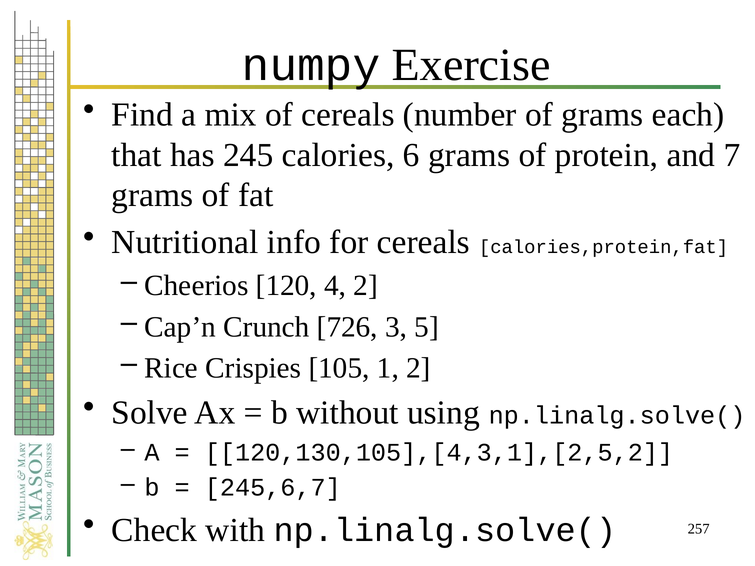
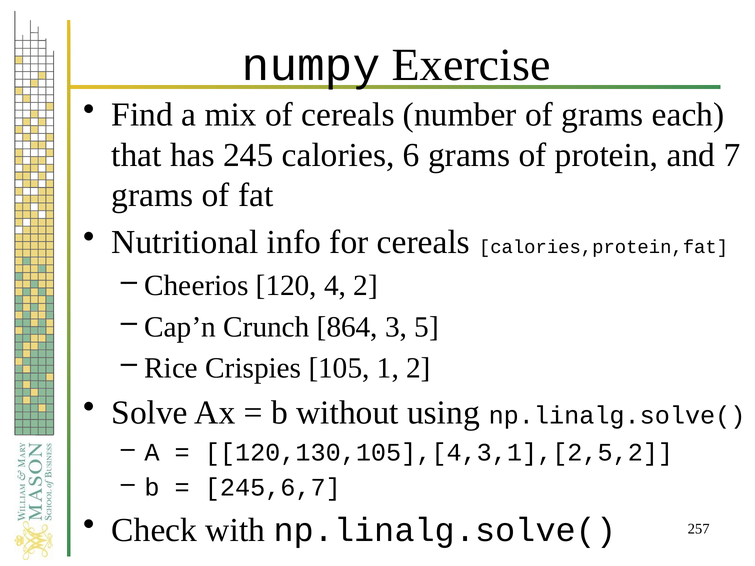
726: 726 -> 864
